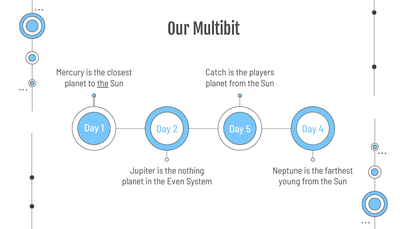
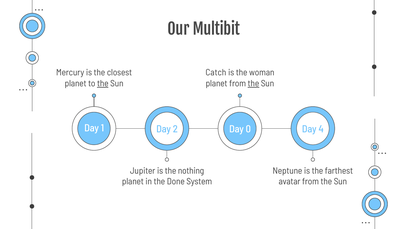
players: players -> woman
the at (253, 83) underline: none -> present
5: 5 -> 0
Even: Even -> Done
young: young -> avatar
